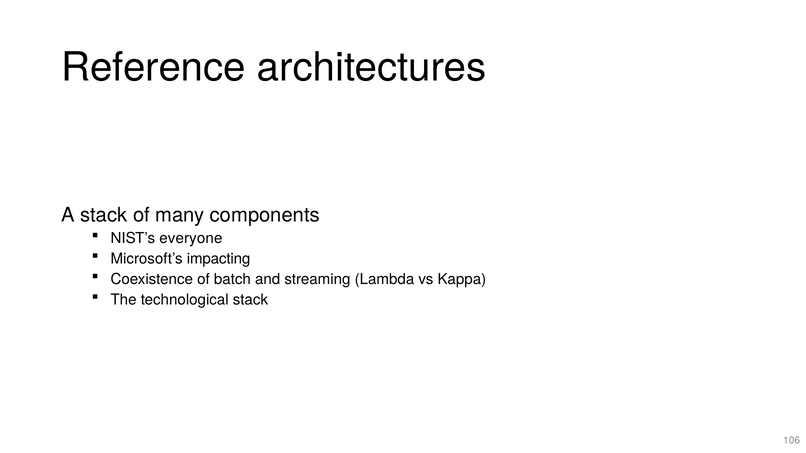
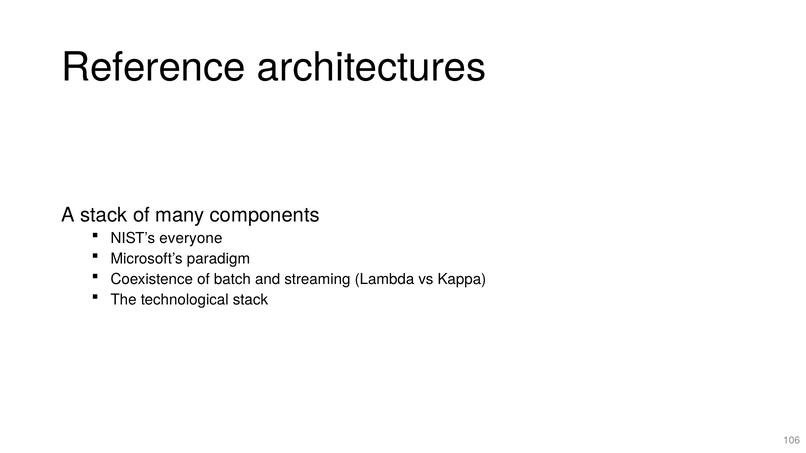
impacting: impacting -> paradigm
